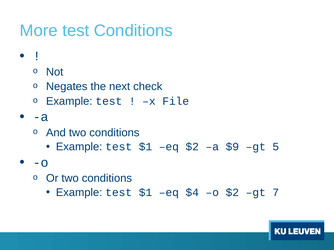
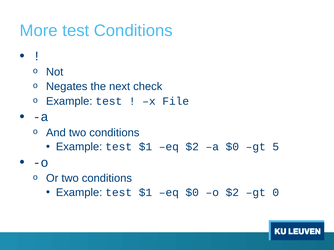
a $9: $9 -> $0
eq $4: $4 -> $0
7: 7 -> 0
